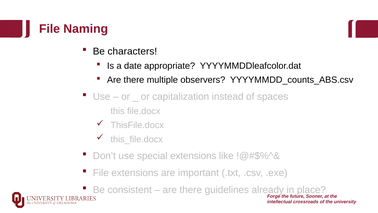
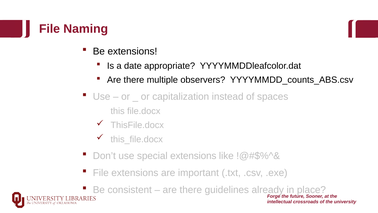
Be characters: characters -> extensions
